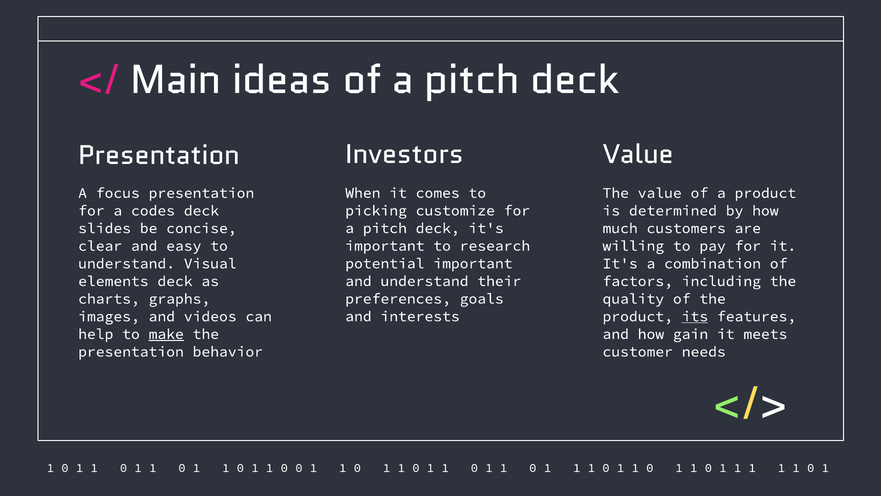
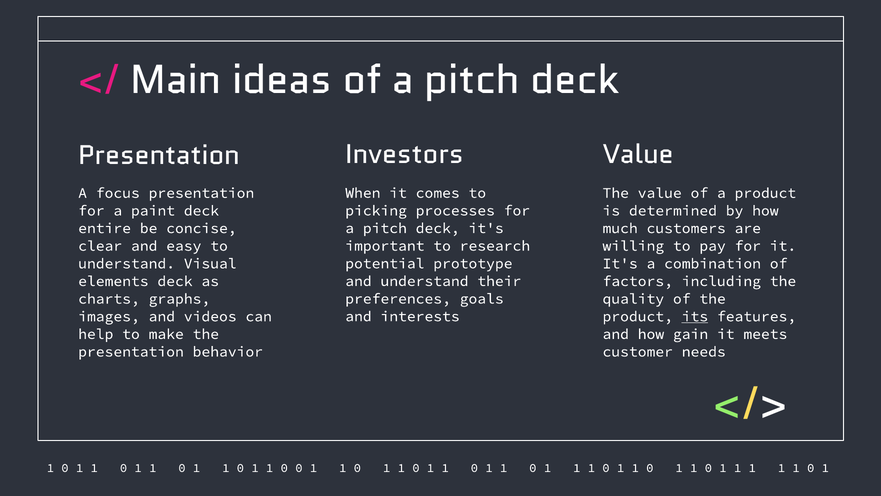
customize: customize -> processes
codes: codes -> paint
slides: slides -> entire
potential important: important -> prototype
make underline: present -> none
